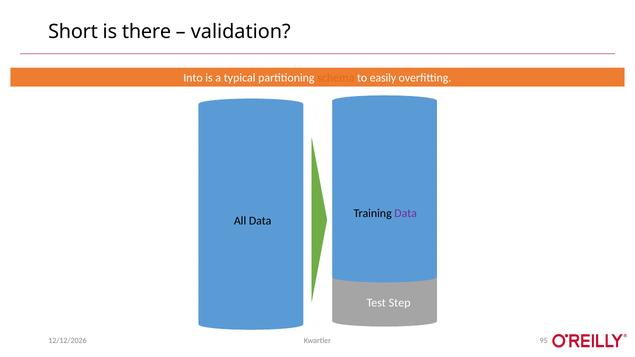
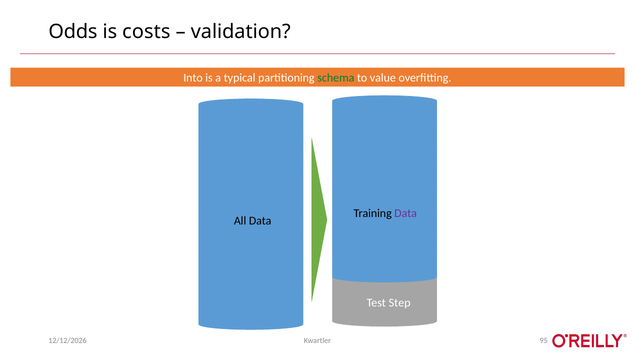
Short: Short -> Odds
there: there -> costs
schema colour: orange -> green
easily: easily -> value
